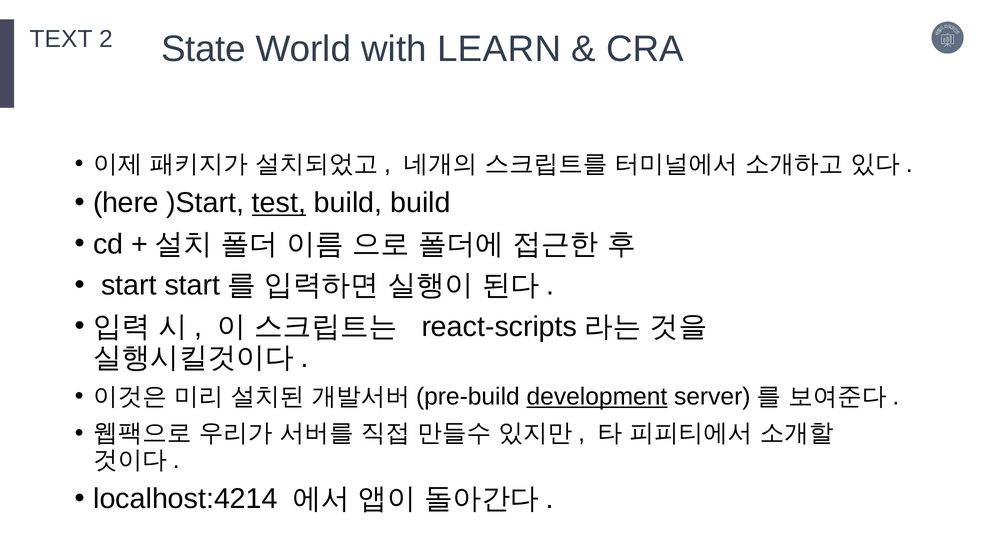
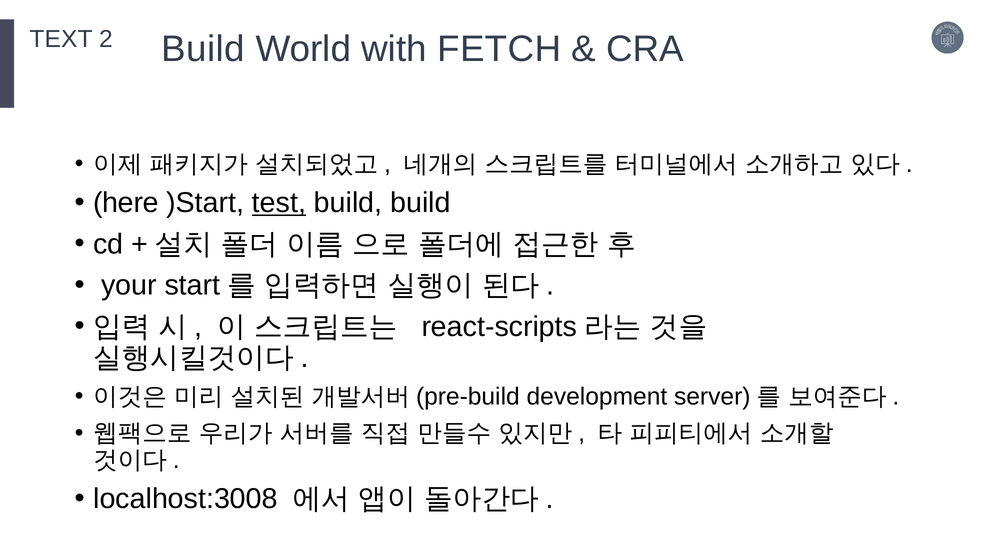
2 State: State -> Build
LEARN: LEARN -> FETCH
start at (129, 285): start -> your
development underline: present -> none
localhost:4214: localhost:4214 -> localhost:3008
